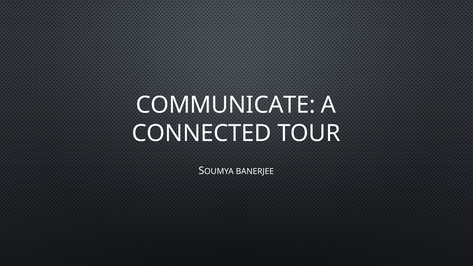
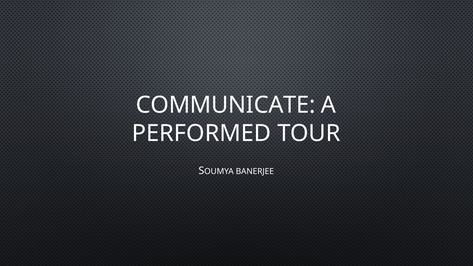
CONNECTED: CONNECTED -> PERFORMED
